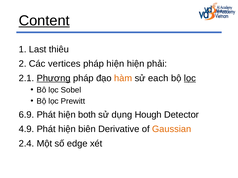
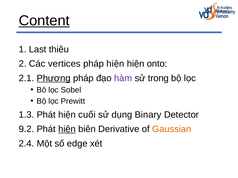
phải: phải -> onto
hàm colour: orange -> purple
each: each -> trong
lọc at (190, 78) underline: present -> none
6.9: 6.9 -> 1.3
both: both -> cuối
Hough: Hough -> Binary
4.9: 4.9 -> 9.2
hiện at (67, 129) underline: none -> present
